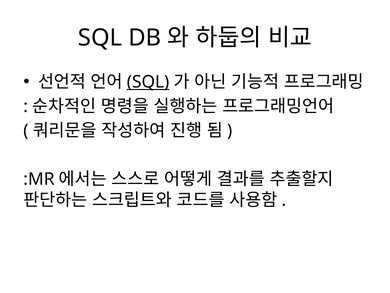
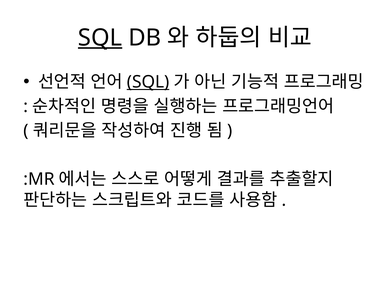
SQL at (100, 38) underline: none -> present
